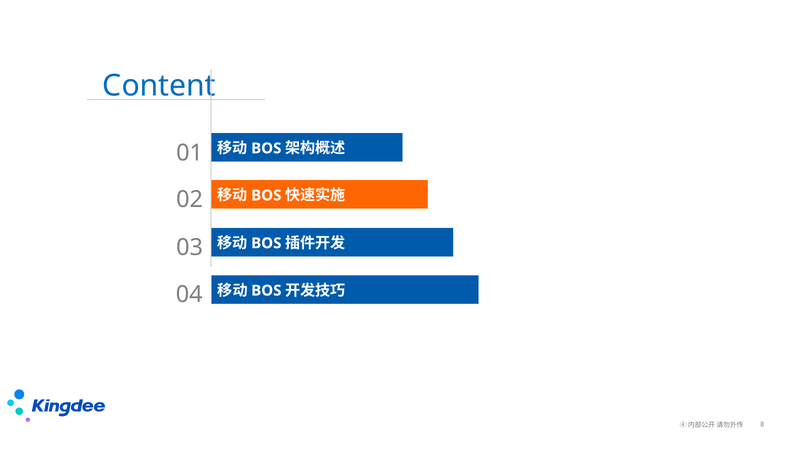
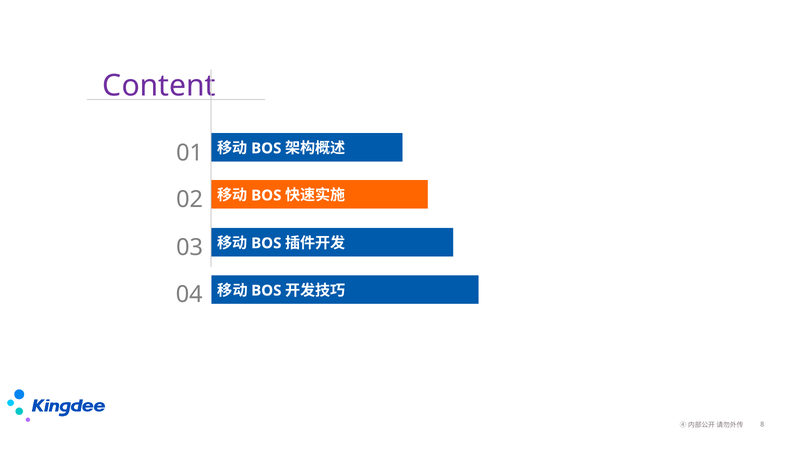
Content colour: blue -> purple
